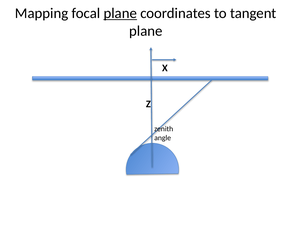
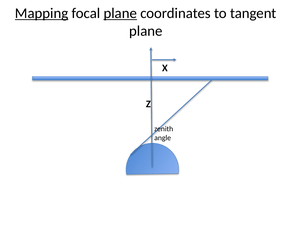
Mapping underline: none -> present
